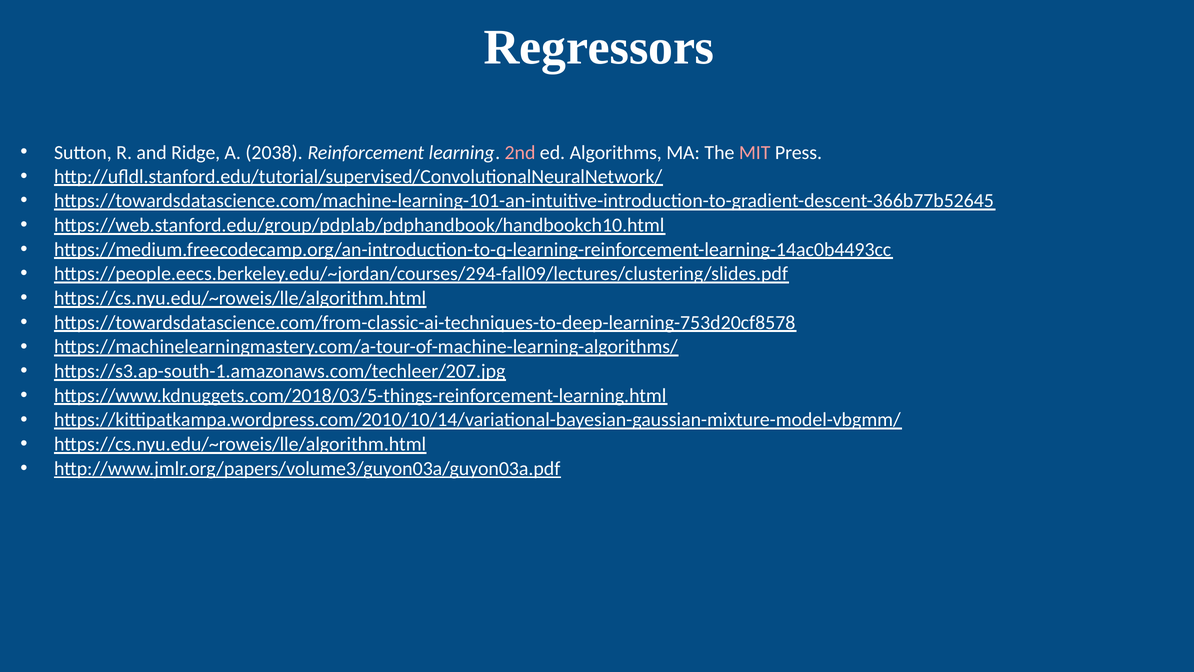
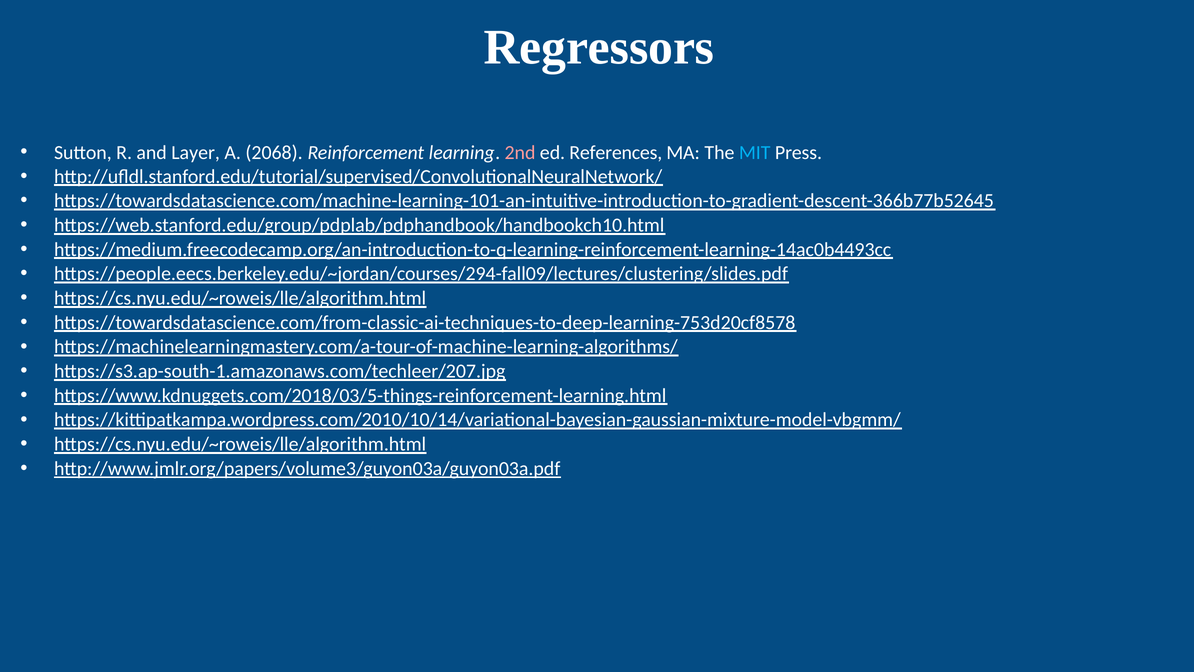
Ridge: Ridge -> Layer
2038: 2038 -> 2068
Algorithms: Algorithms -> References
MIT colour: pink -> light blue
